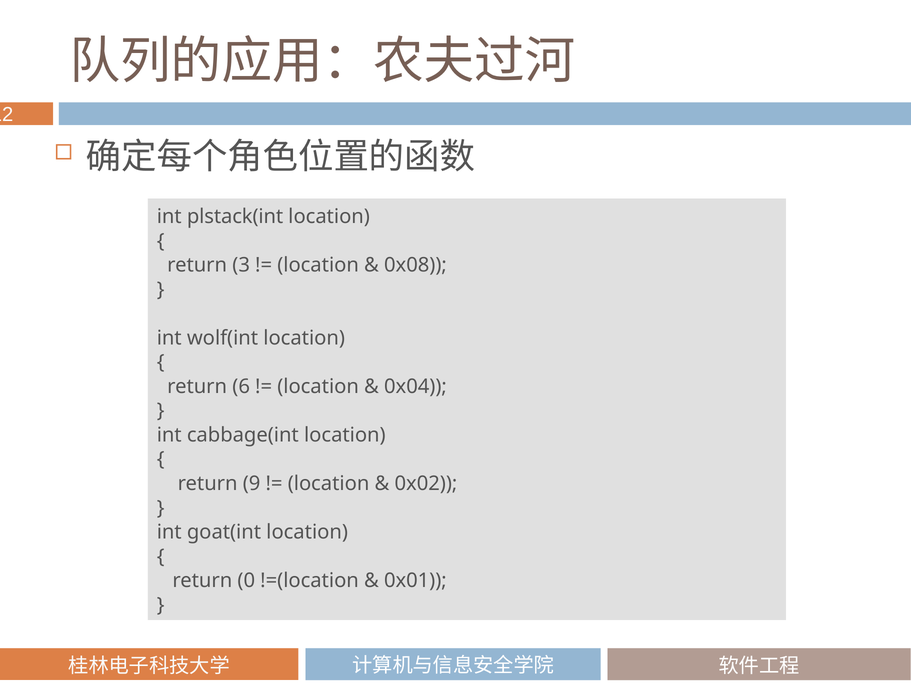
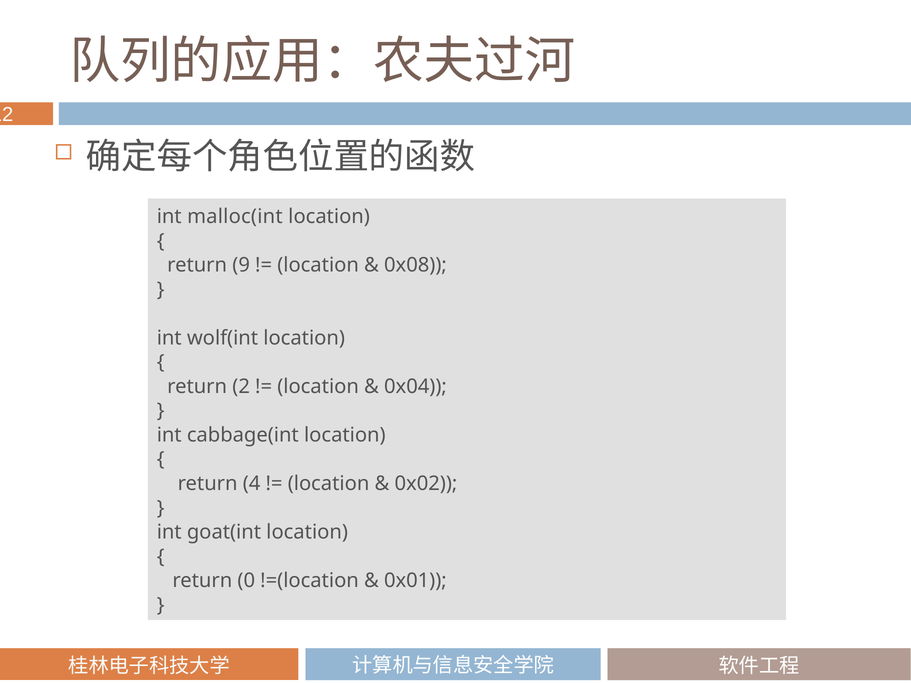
plstack(int: plstack(int -> malloc(int
3: 3 -> 9
6: 6 -> 2
9: 9 -> 4
